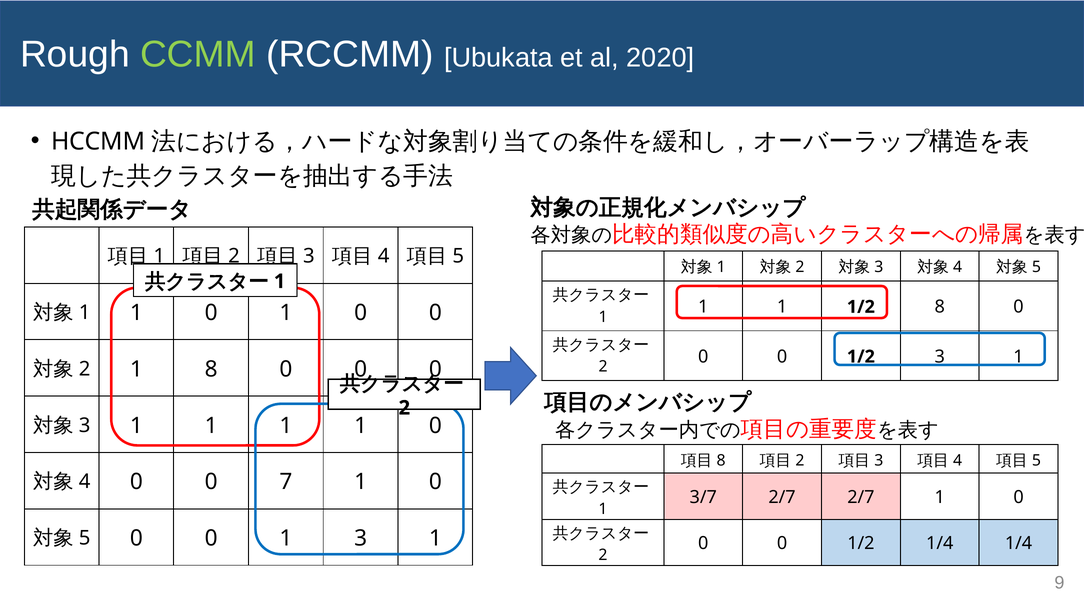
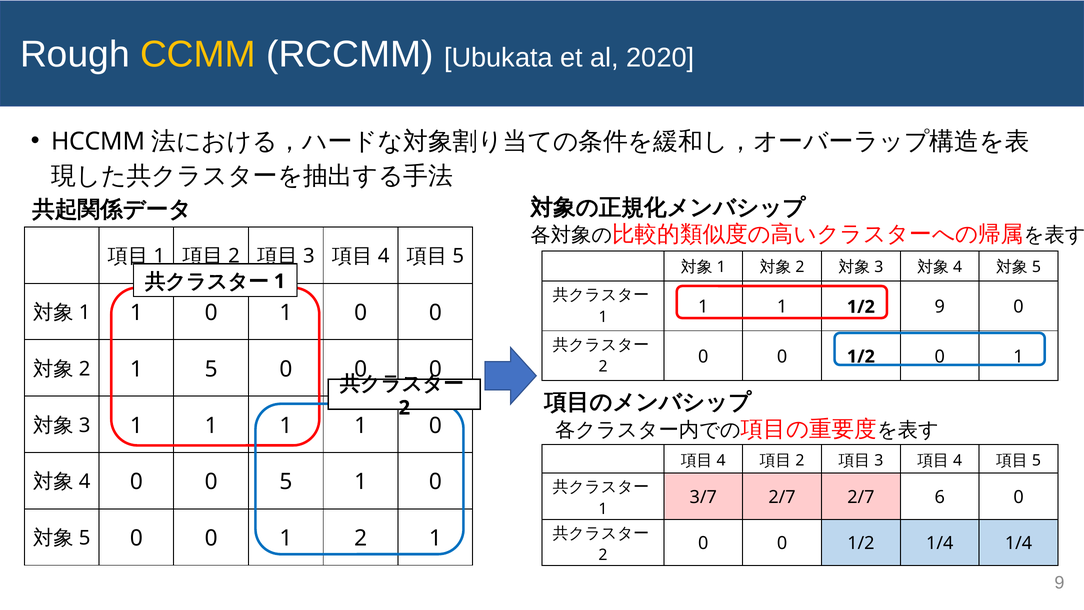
CCMM colour: light green -> yellow
1/2 8: 8 -> 9
1/2 3: 3 -> 0
1 8: 8 -> 5
8 at (721, 460): 8 -> 4
0 7: 7 -> 5
2/7 1: 1 -> 6
1 3: 3 -> 2
